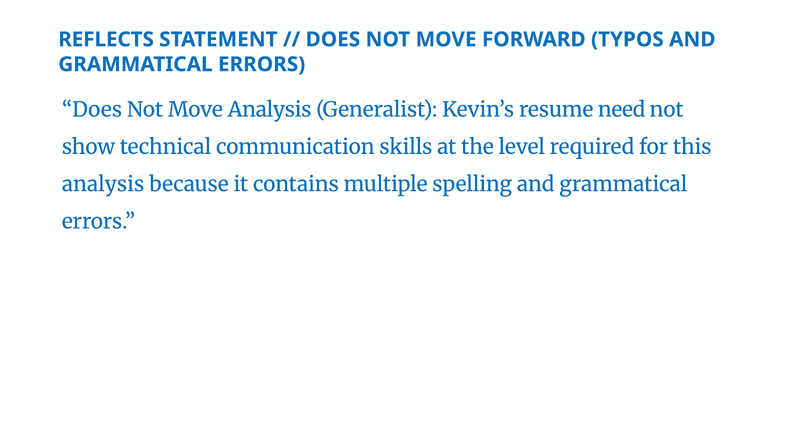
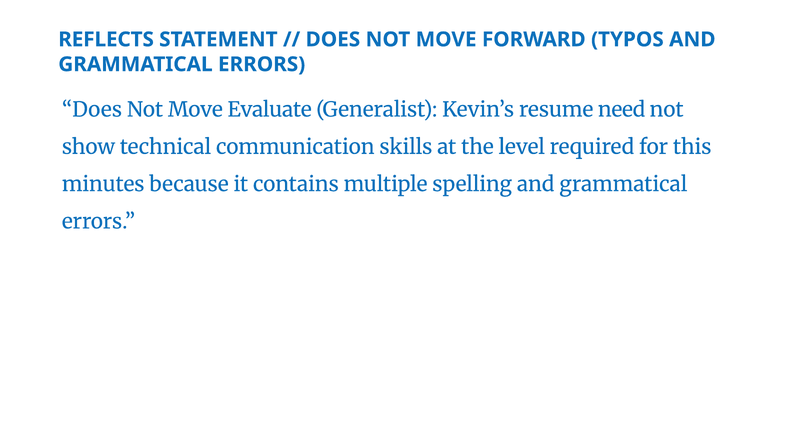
Move Analysis: Analysis -> Evaluate
analysis at (103, 185): analysis -> minutes
